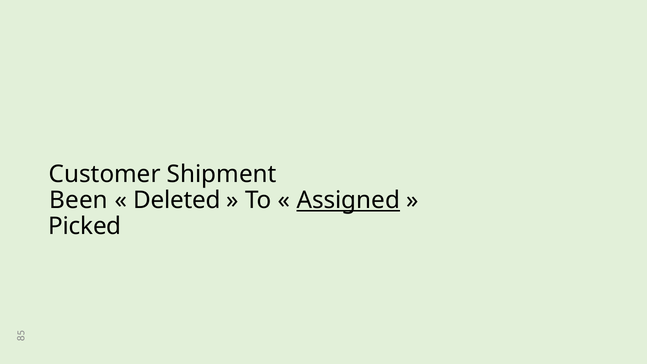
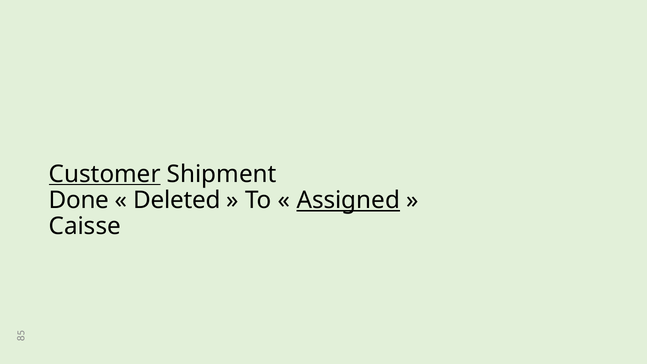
Customer underline: none -> present
Been: Been -> Done
Picked: Picked -> Caisse
